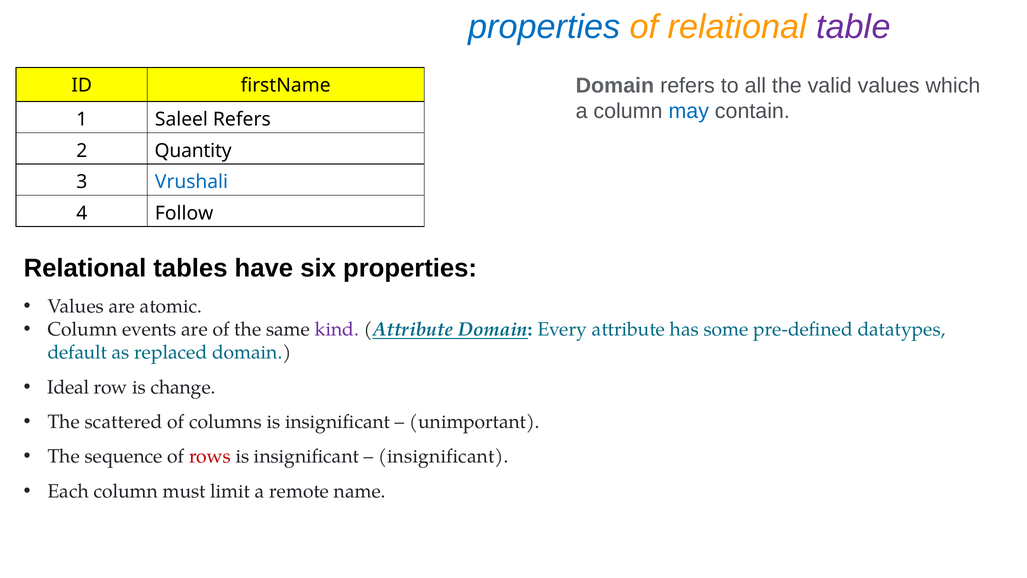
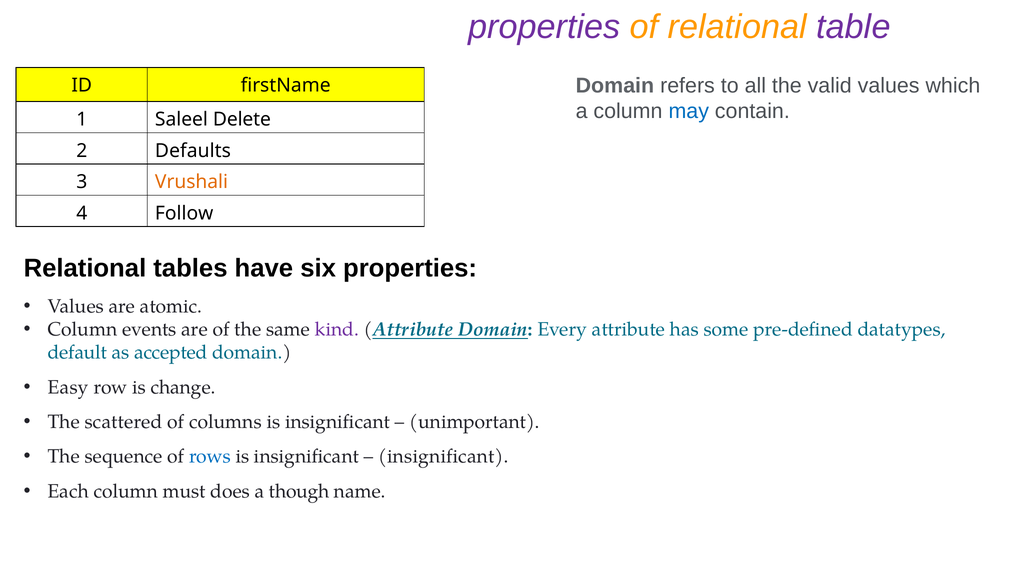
properties at (544, 27) colour: blue -> purple
Saleel Refers: Refers -> Delete
Quantity: Quantity -> Defaults
Vrushali colour: blue -> orange
replaced: replaced -> accepted
Ideal: Ideal -> Easy
rows colour: red -> blue
limit: limit -> does
remote: remote -> though
